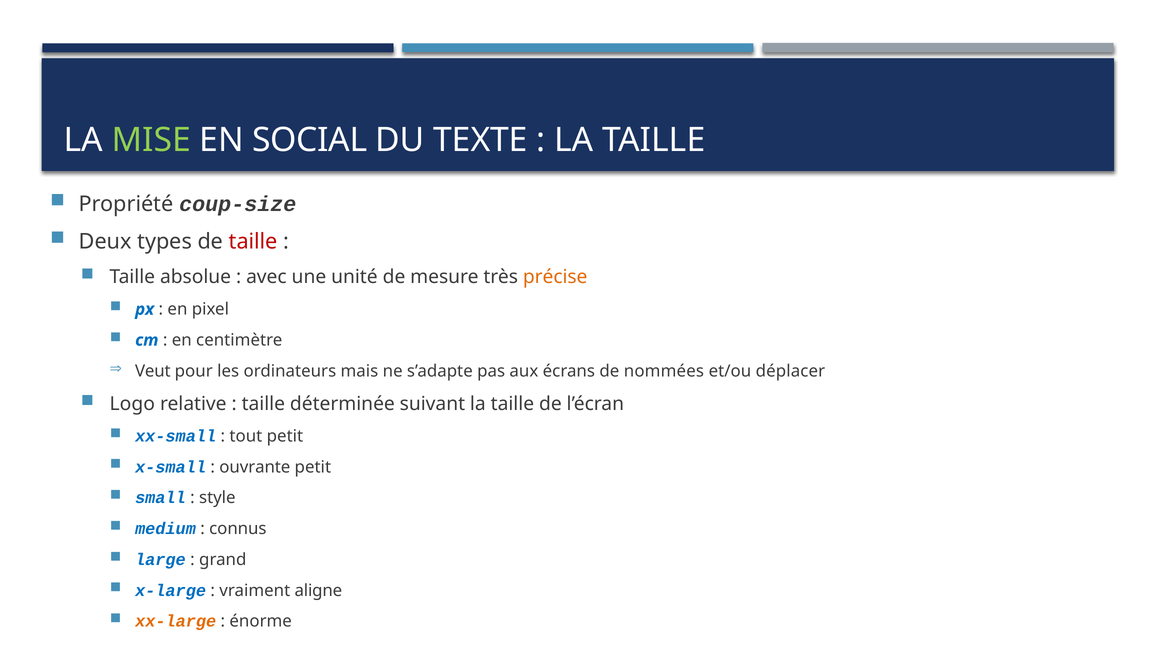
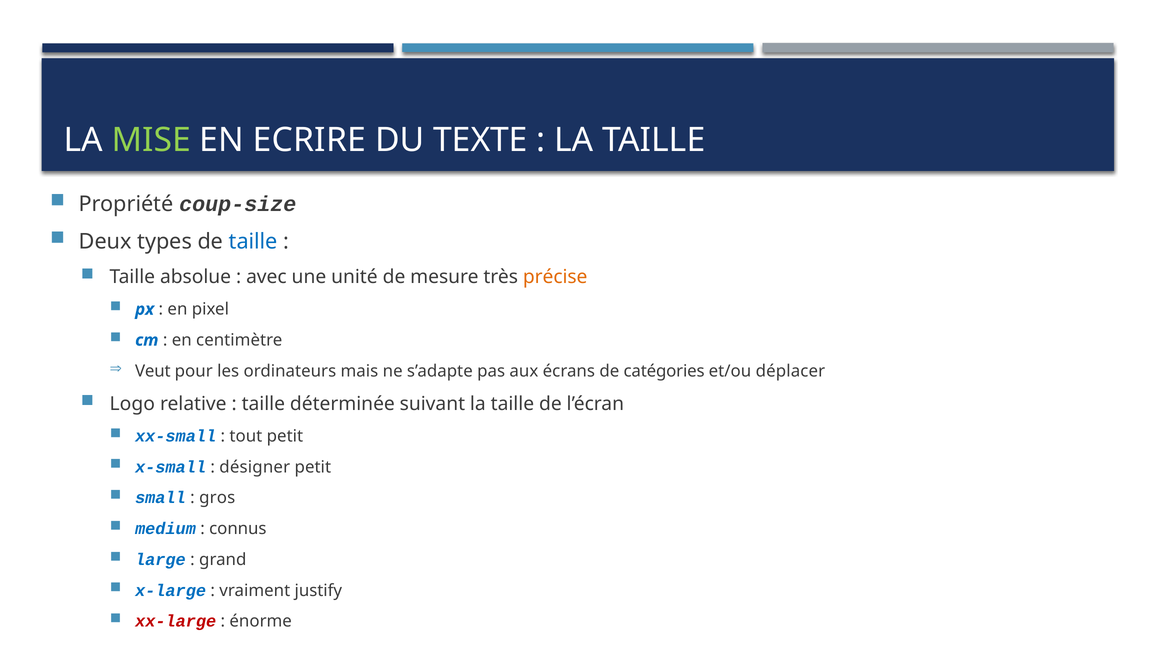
SOCIAL: SOCIAL -> ECRIRE
taille at (253, 242) colour: red -> blue
nommées: nommées -> catégories
ouvrante: ouvrante -> désigner
style: style -> gros
aligne: aligne -> justify
xx-large colour: orange -> red
